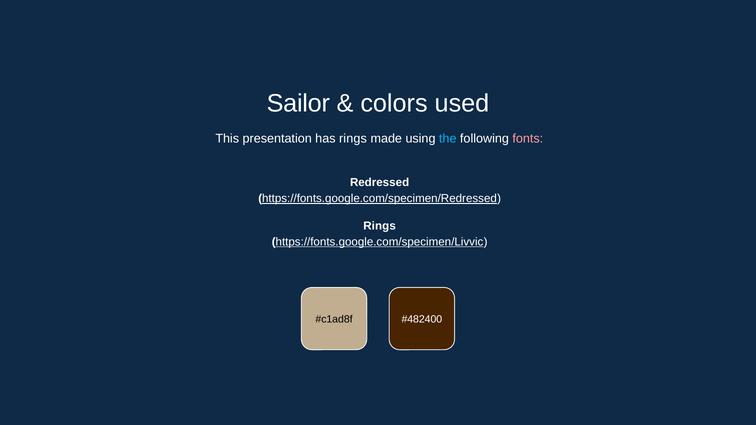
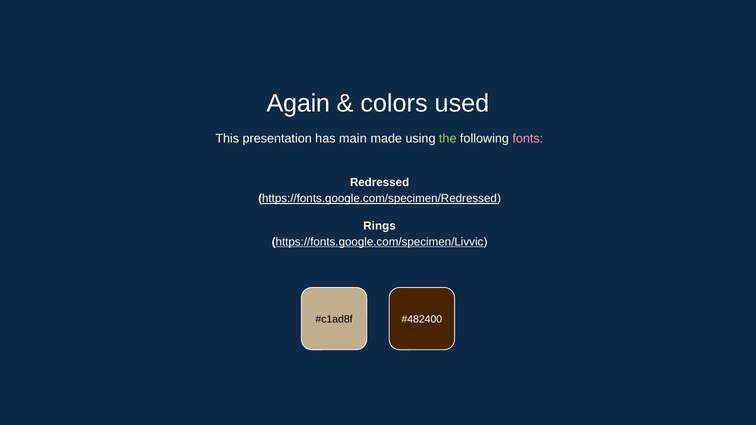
Sailor: Sailor -> Again
has rings: rings -> main
the colour: light blue -> light green
